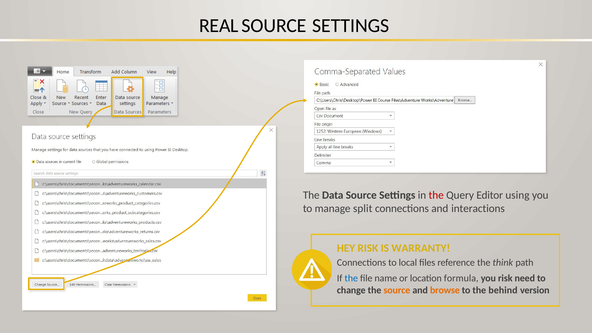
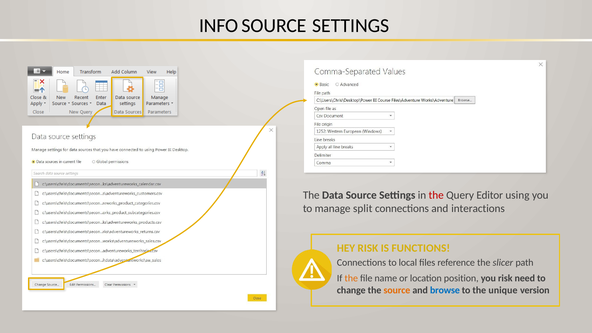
REAL: REAL -> INFO
WARRANTY: WARRANTY -> FUNCTIONS
think: think -> slicer
the at (351, 278) colour: blue -> orange
formula: formula -> position
browse colour: orange -> blue
behind: behind -> unique
